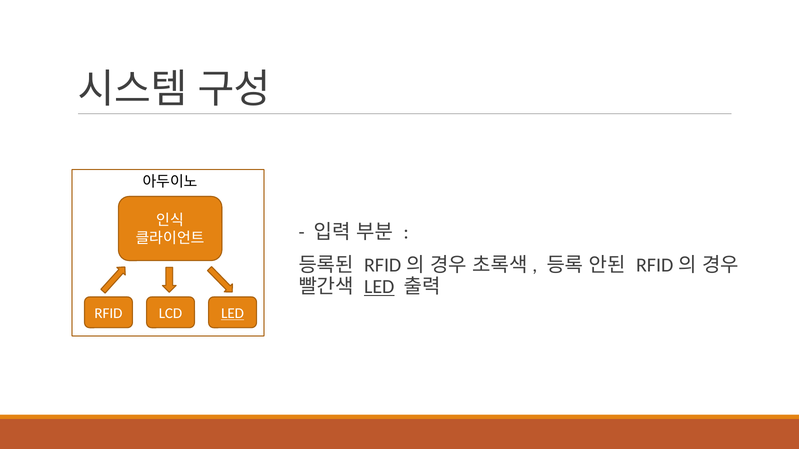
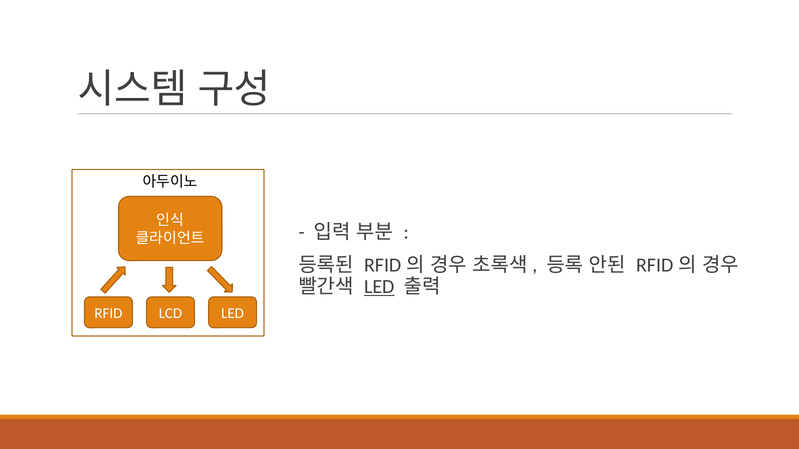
LED at (233, 314) underline: present -> none
